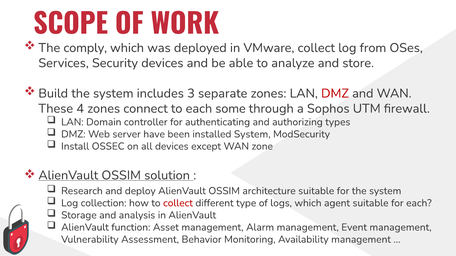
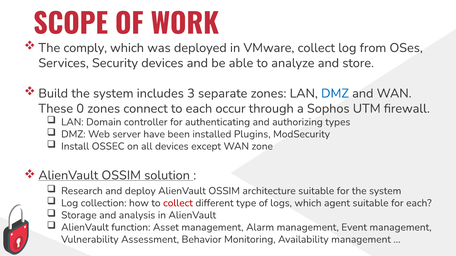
DMZ at (335, 94) colour: red -> blue
4: 4 -> 0
some: some -> occur
installed System: System -> Plugins
